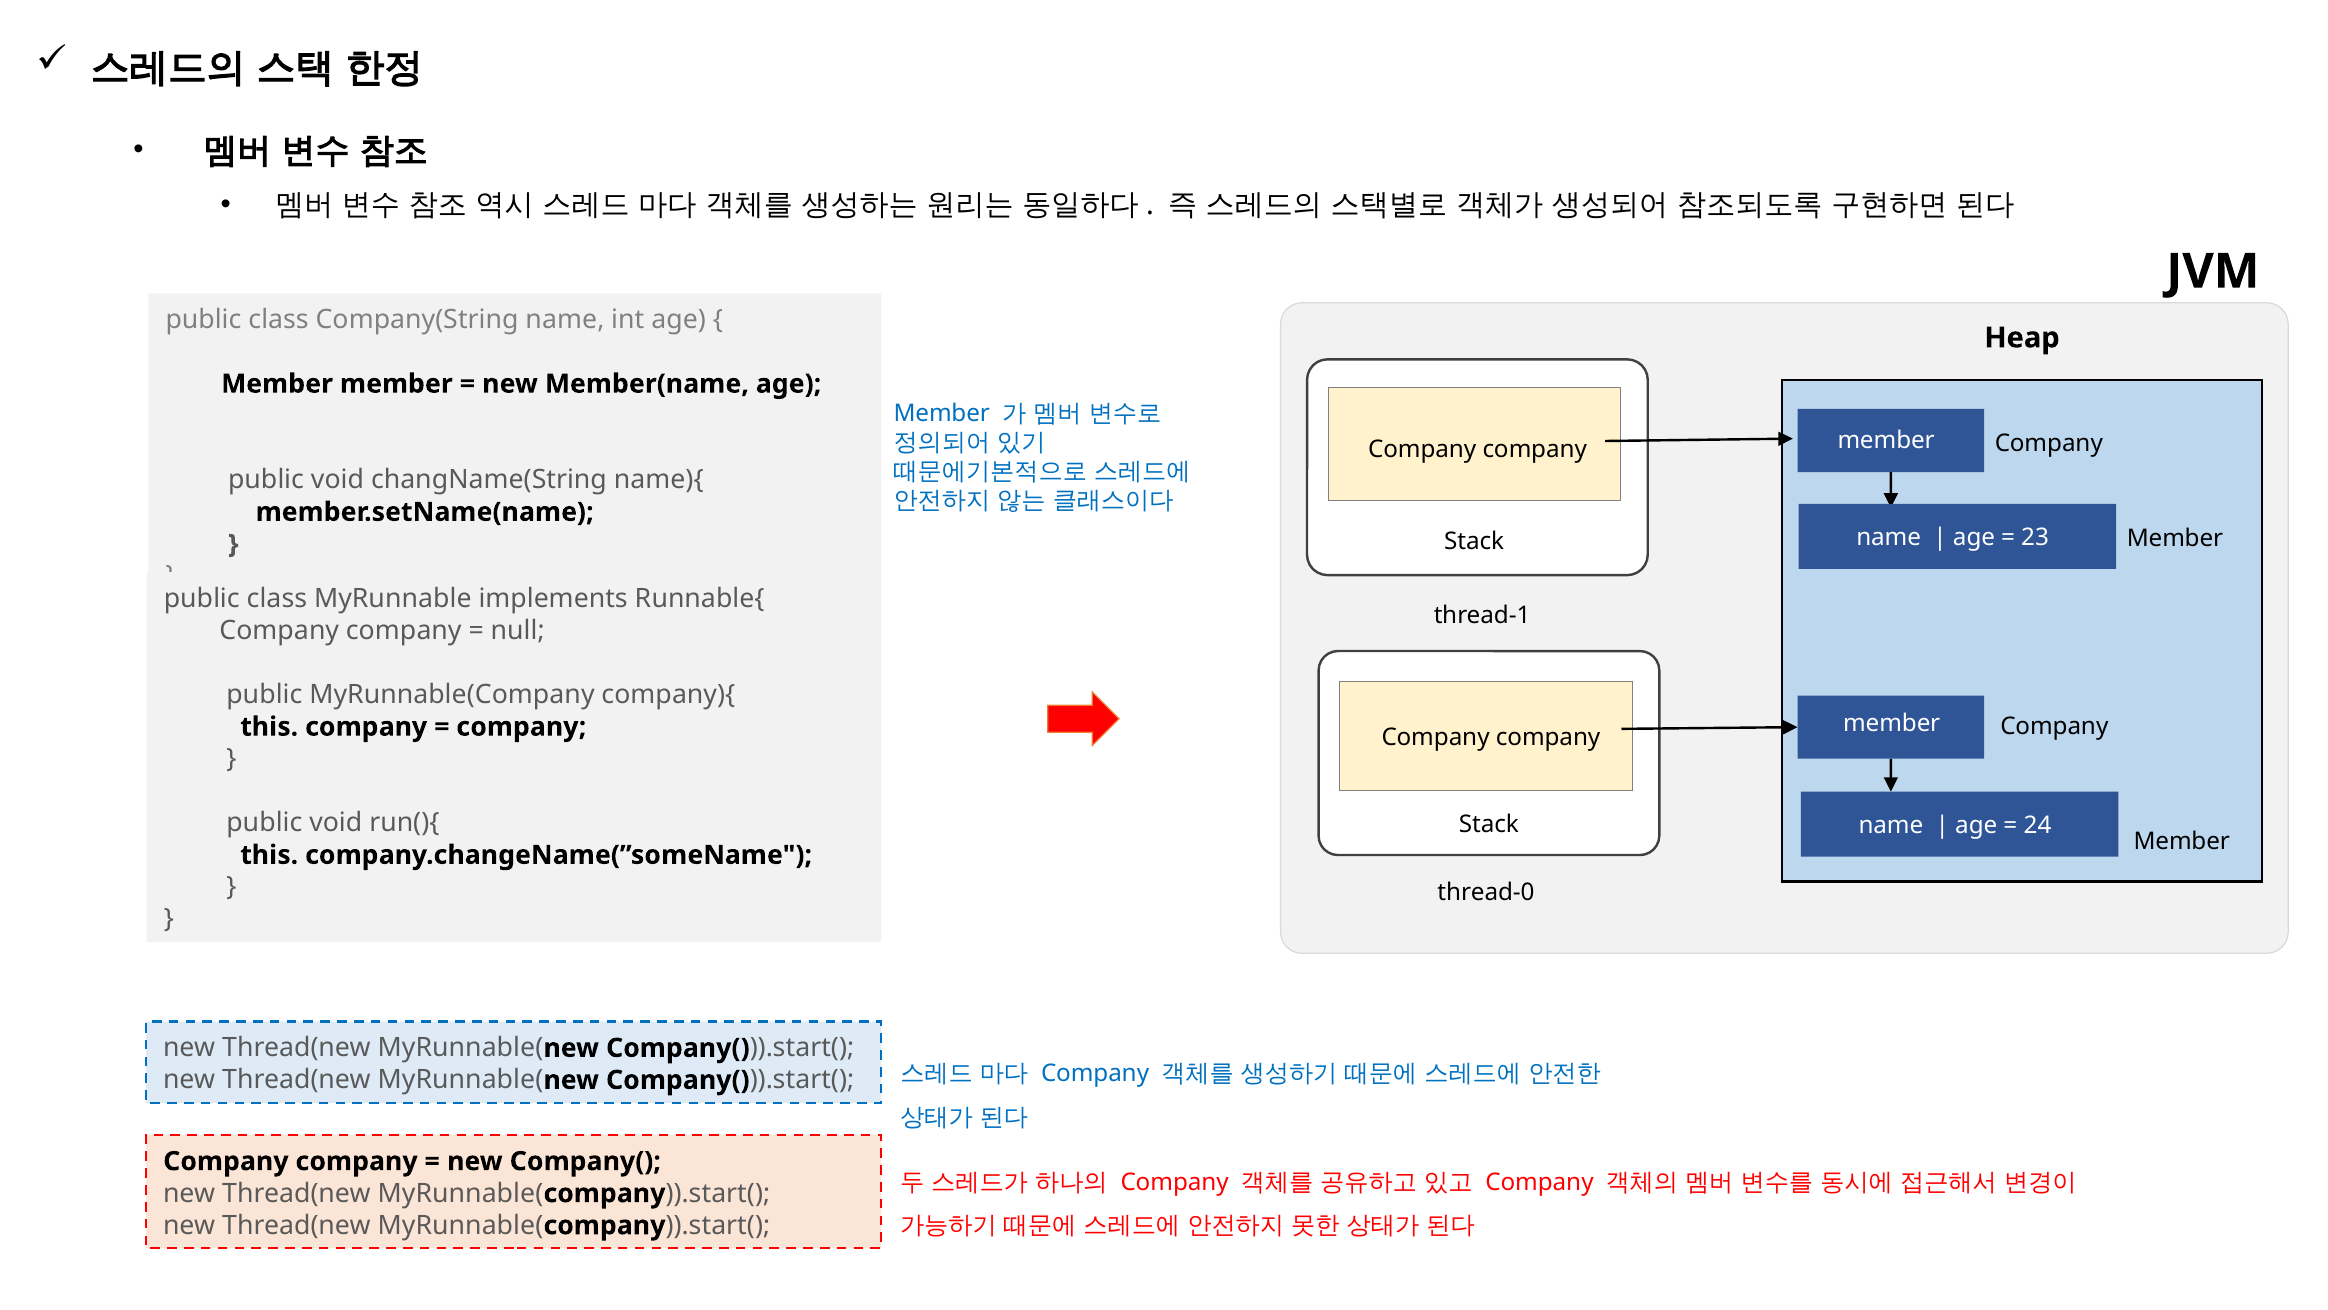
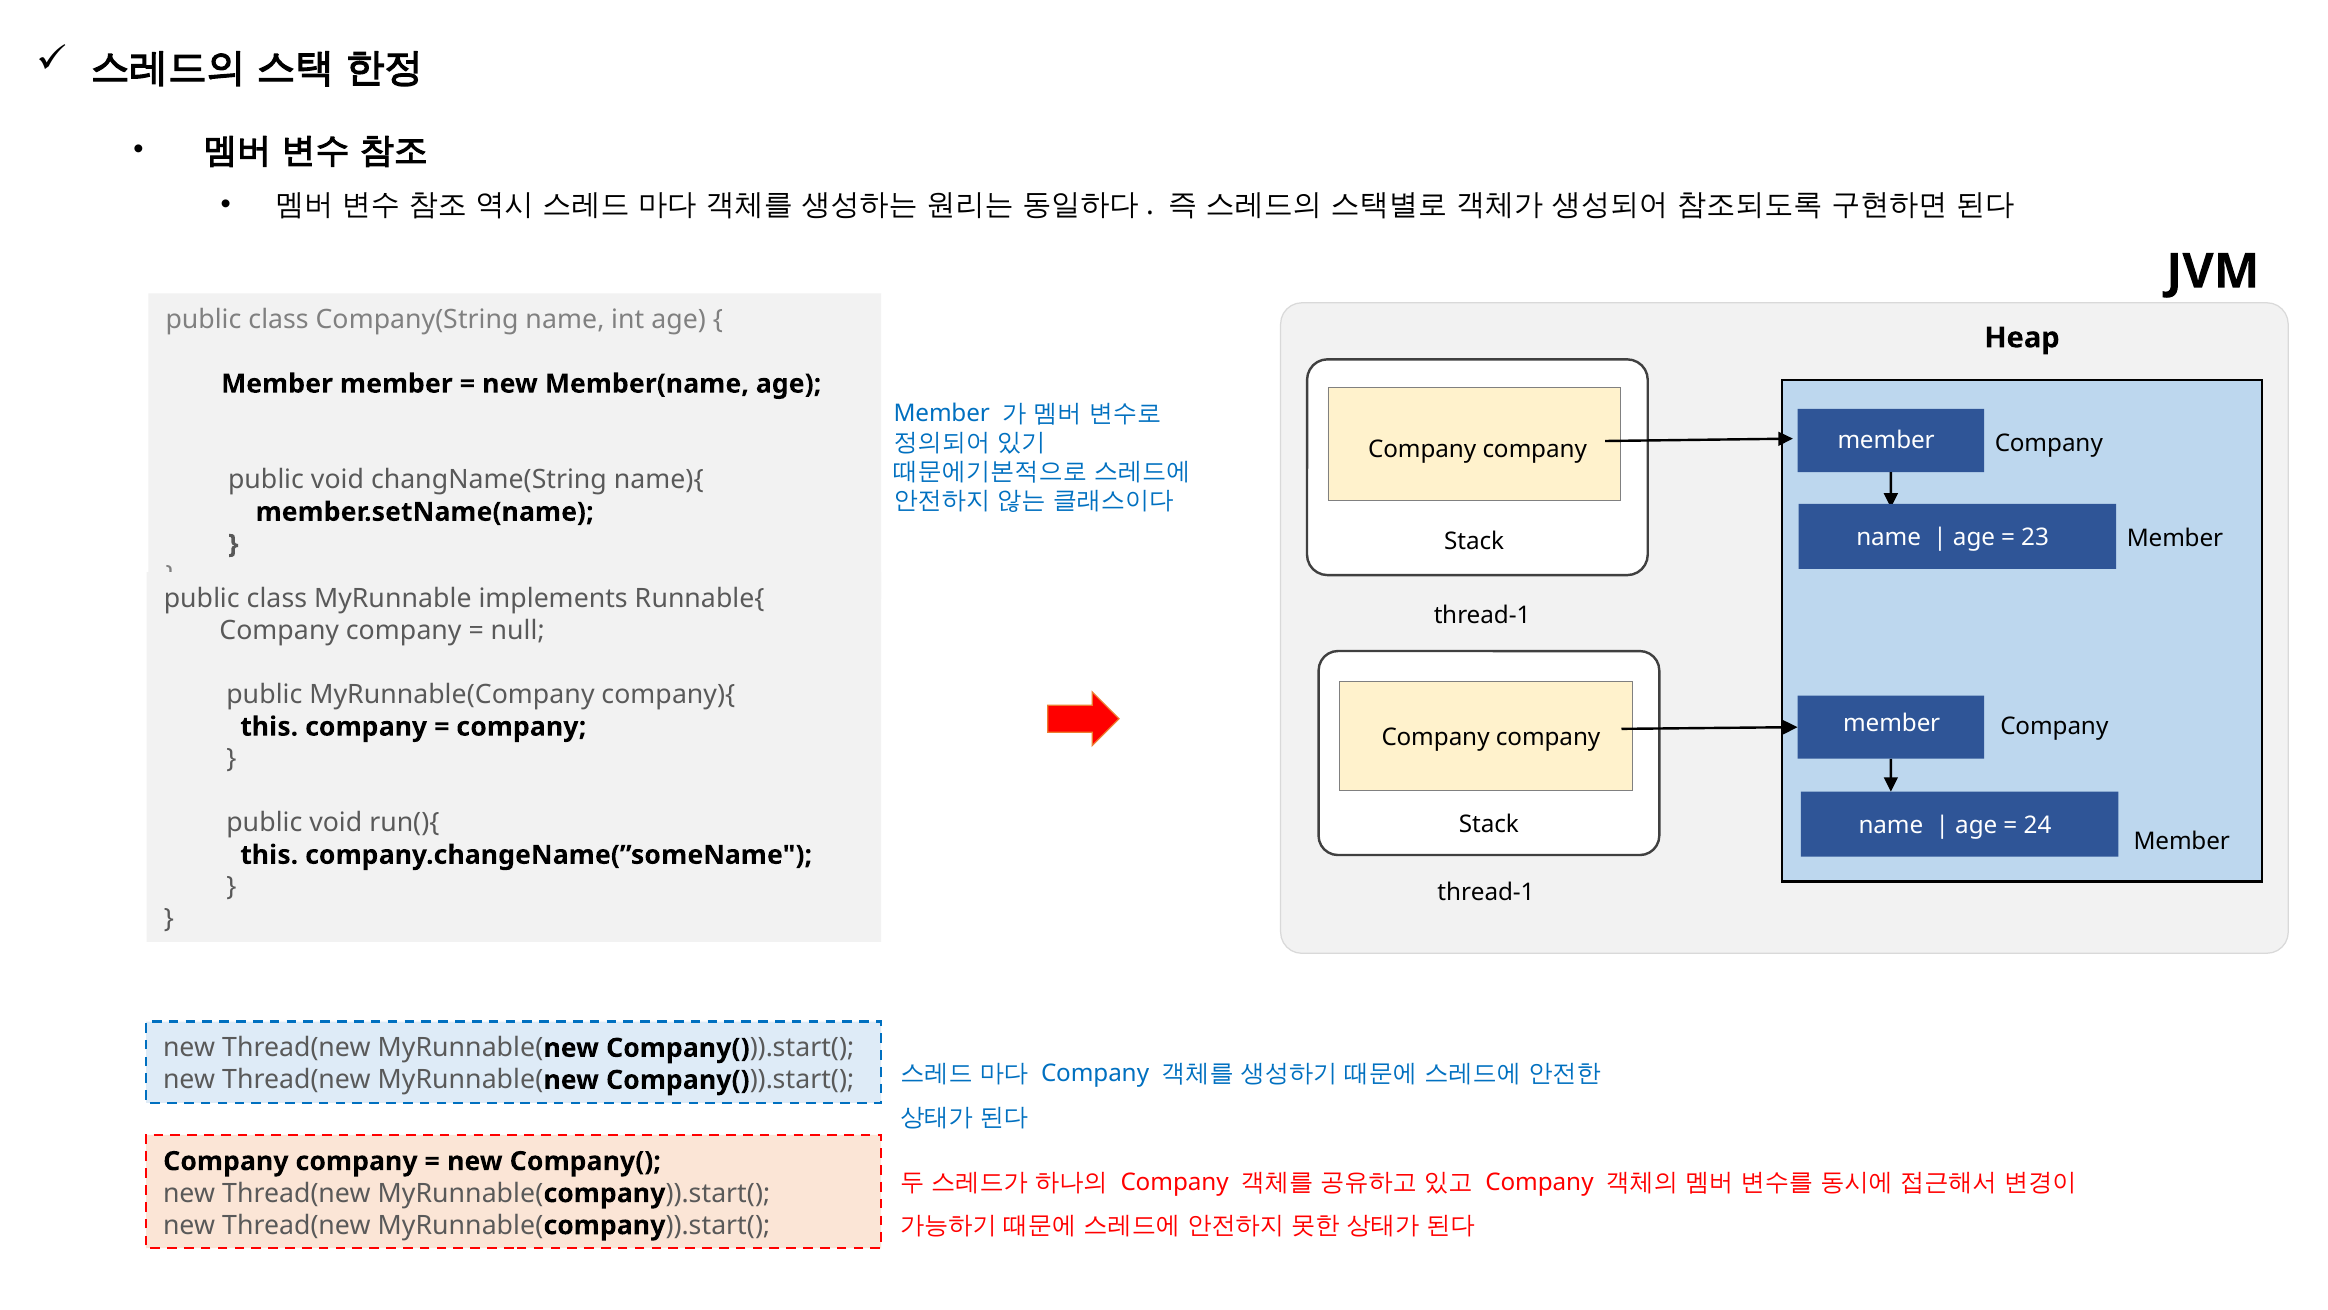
thread-0 at (1486, 892): thread-0 -> thread-1
